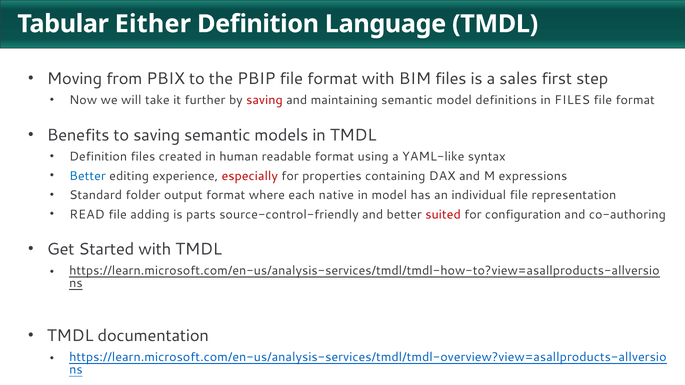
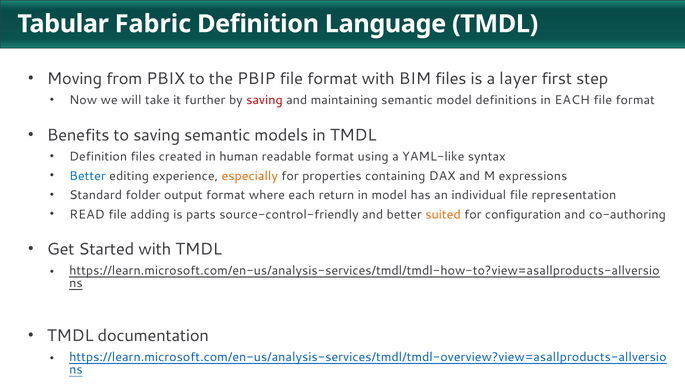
Either: Either -> Fabric
sales: sales -> layer
in FILES: FILES -> EACH
especially colour: red -> orange
native: native -> return
suited colour: red -> orange
